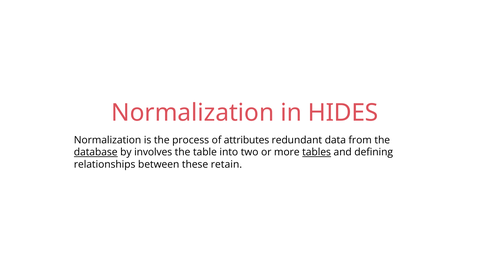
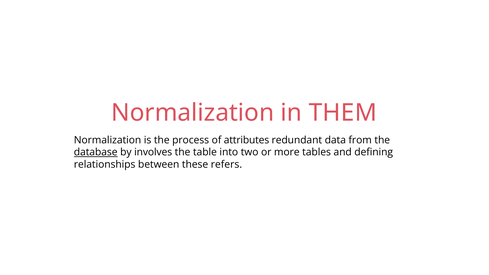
HIDES: HIDES -> THEM
tables underline: present -> none
retain: retain -> refers
